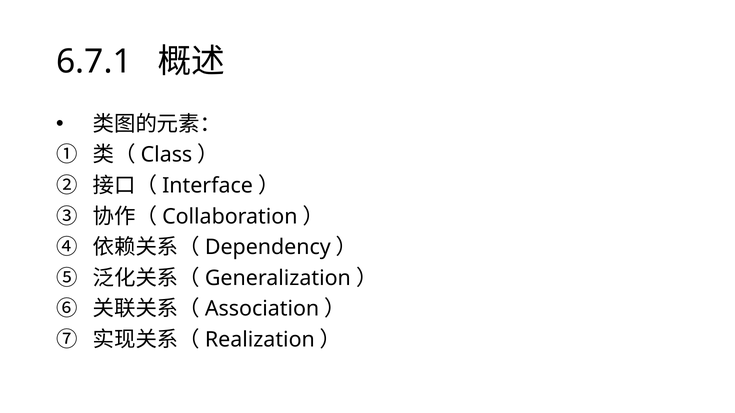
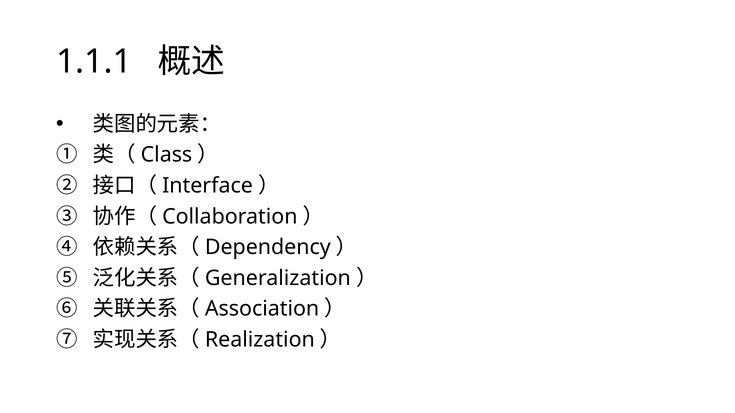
6.7.1: 6.7.1 -> 1.1.1
